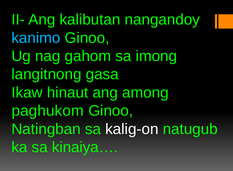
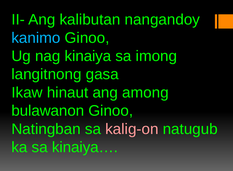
gahom: gahom -> kinaiya
paghukom: paghukom -> bulawanon
kalig-on colour: white -> pink
